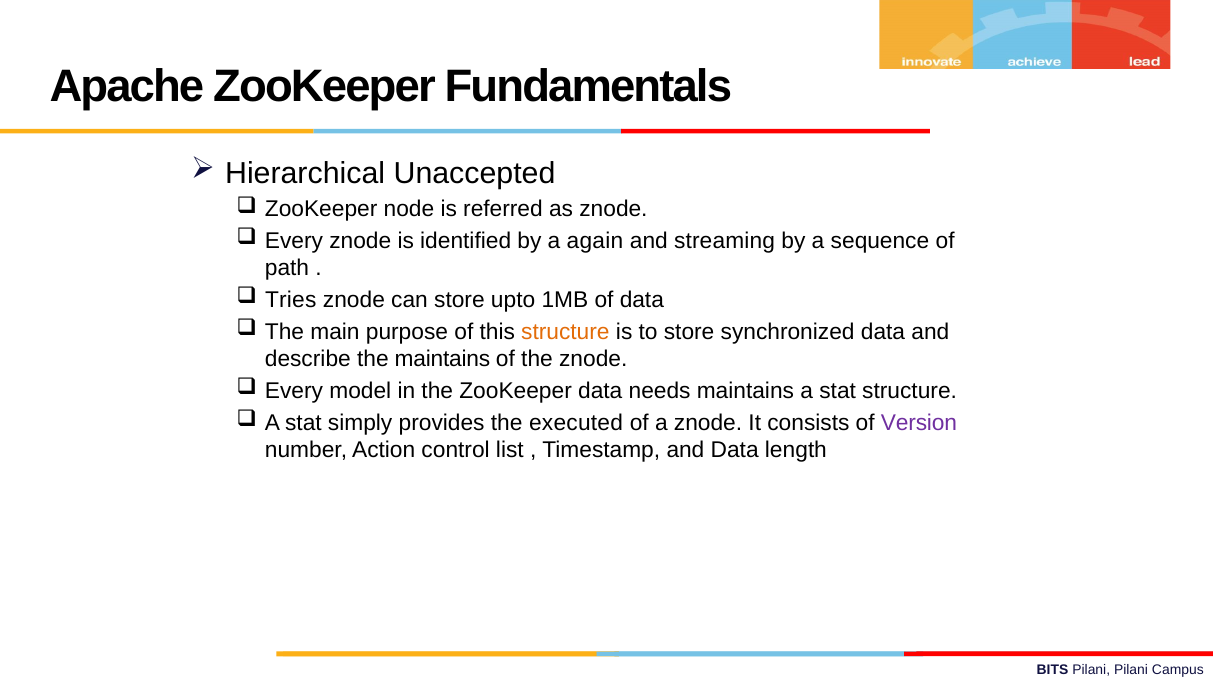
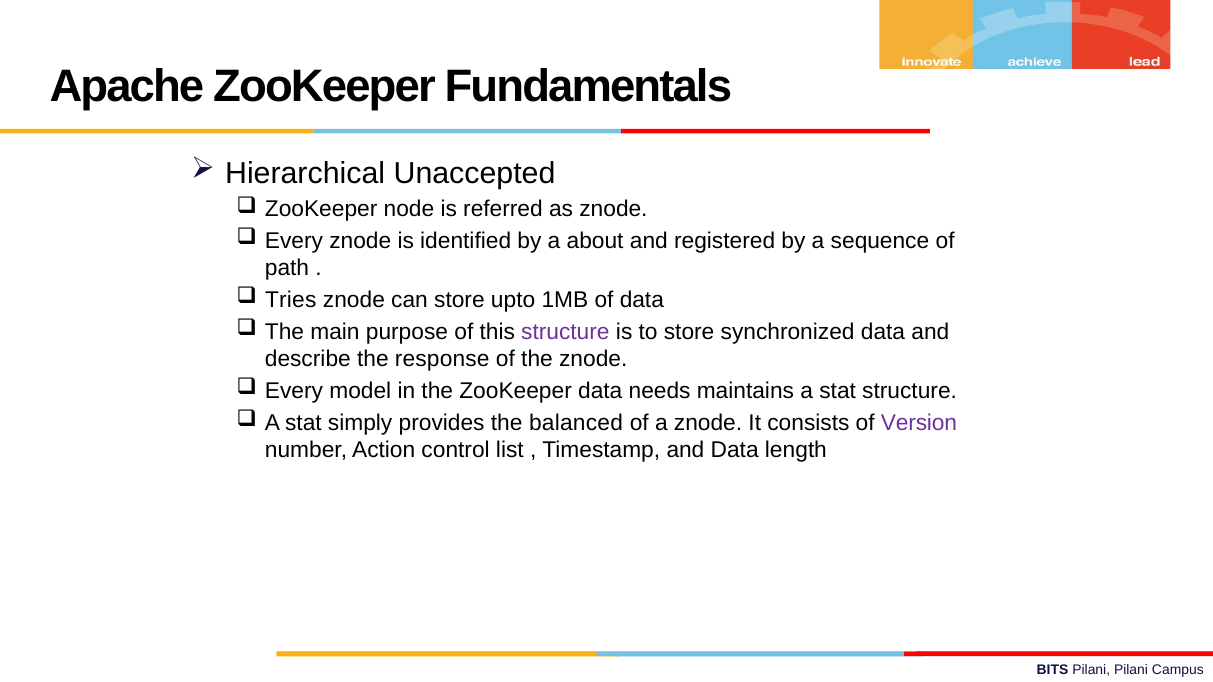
again: again -> about
streaming: streaming -> registered
structure at (565, 332) colour: orange -> purple
the maintains: maintains -> response
executed: executed -> balanced
